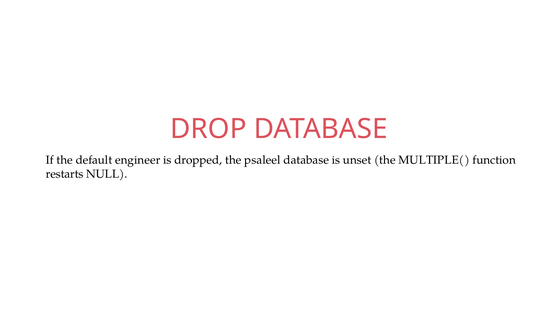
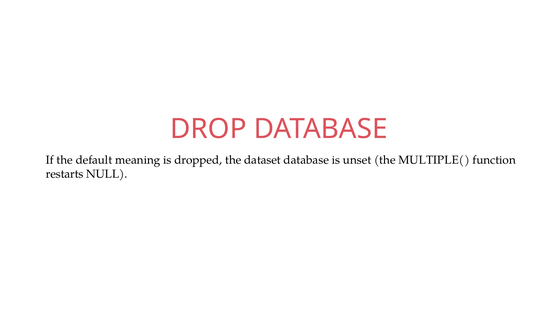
engineer: engineer -> meaning
psaleel: psaleel -> dataset
